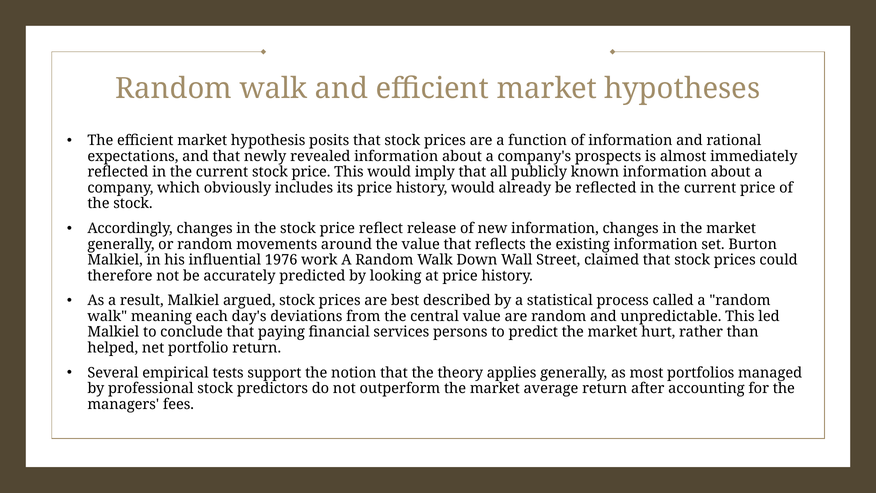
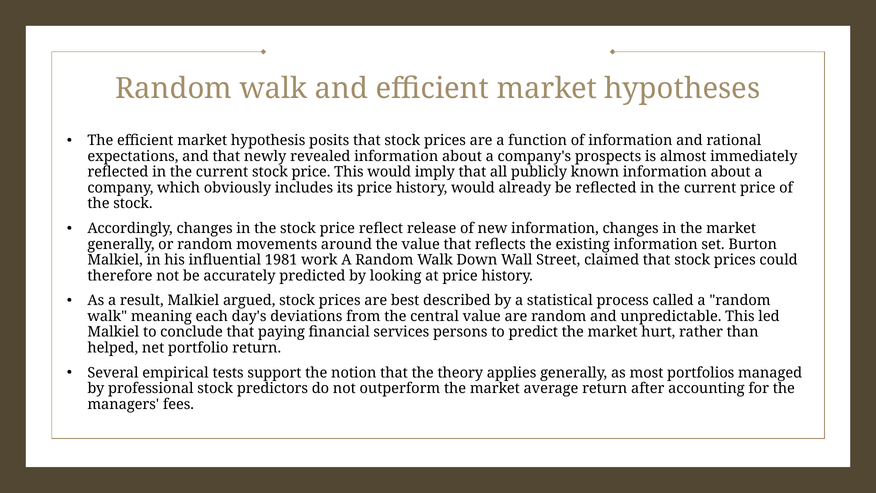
1976: 1976 -> 1981
